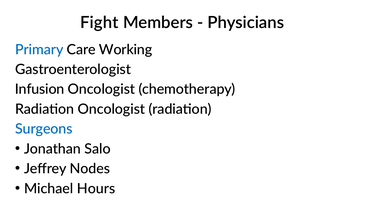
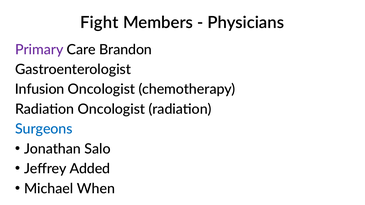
Primary colour: blue -> purple
Working: Working -> Brandon
Nodes: Nodes -> Added
Hours: Hours -> When
